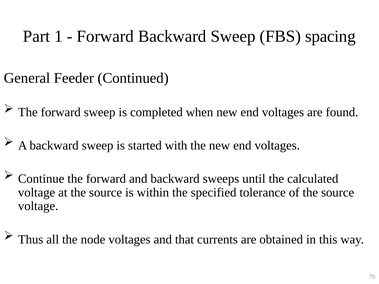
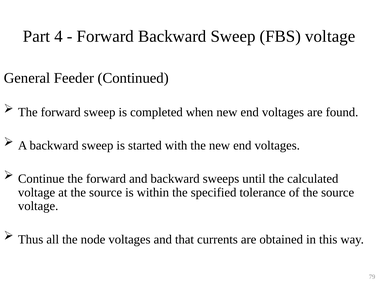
1: 1 -> 4
FBS spacing: spacing -> voltage
